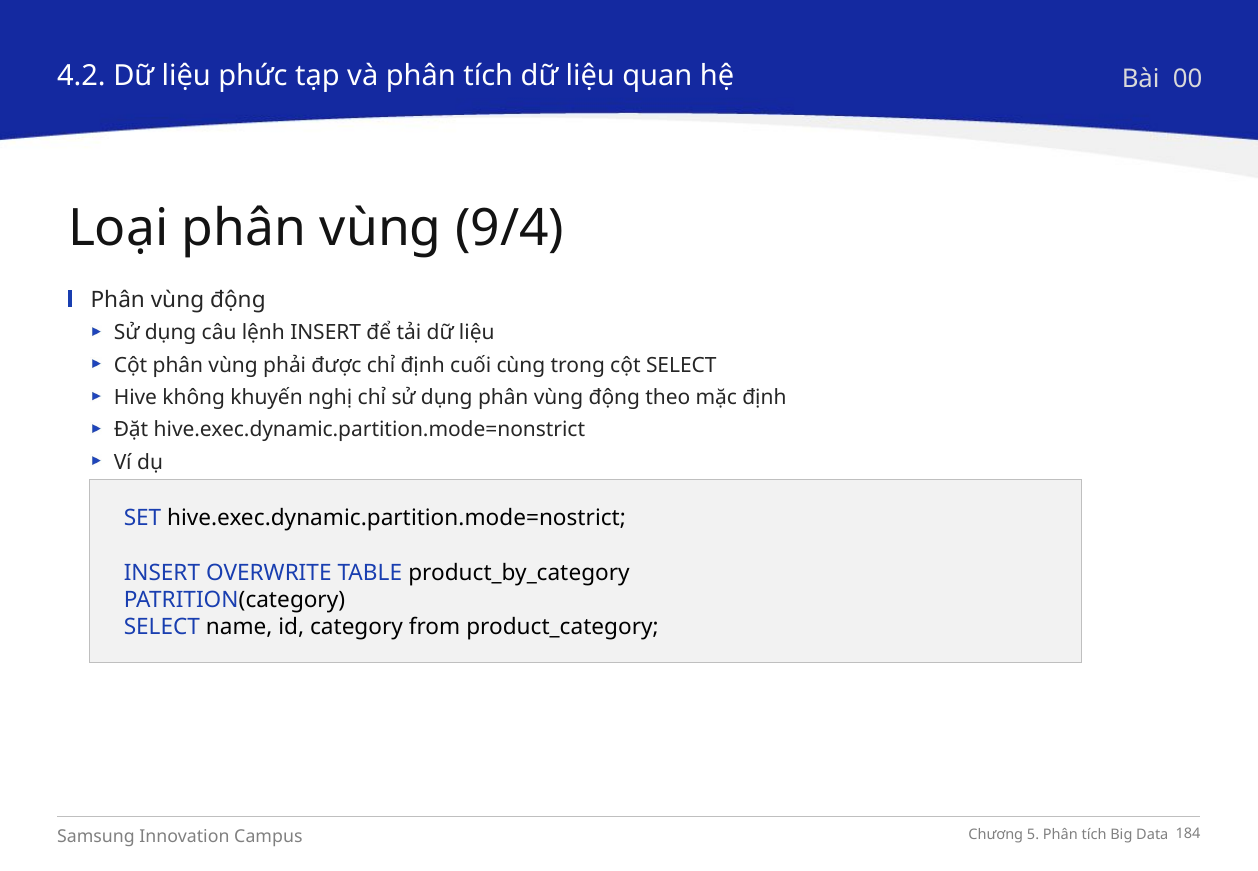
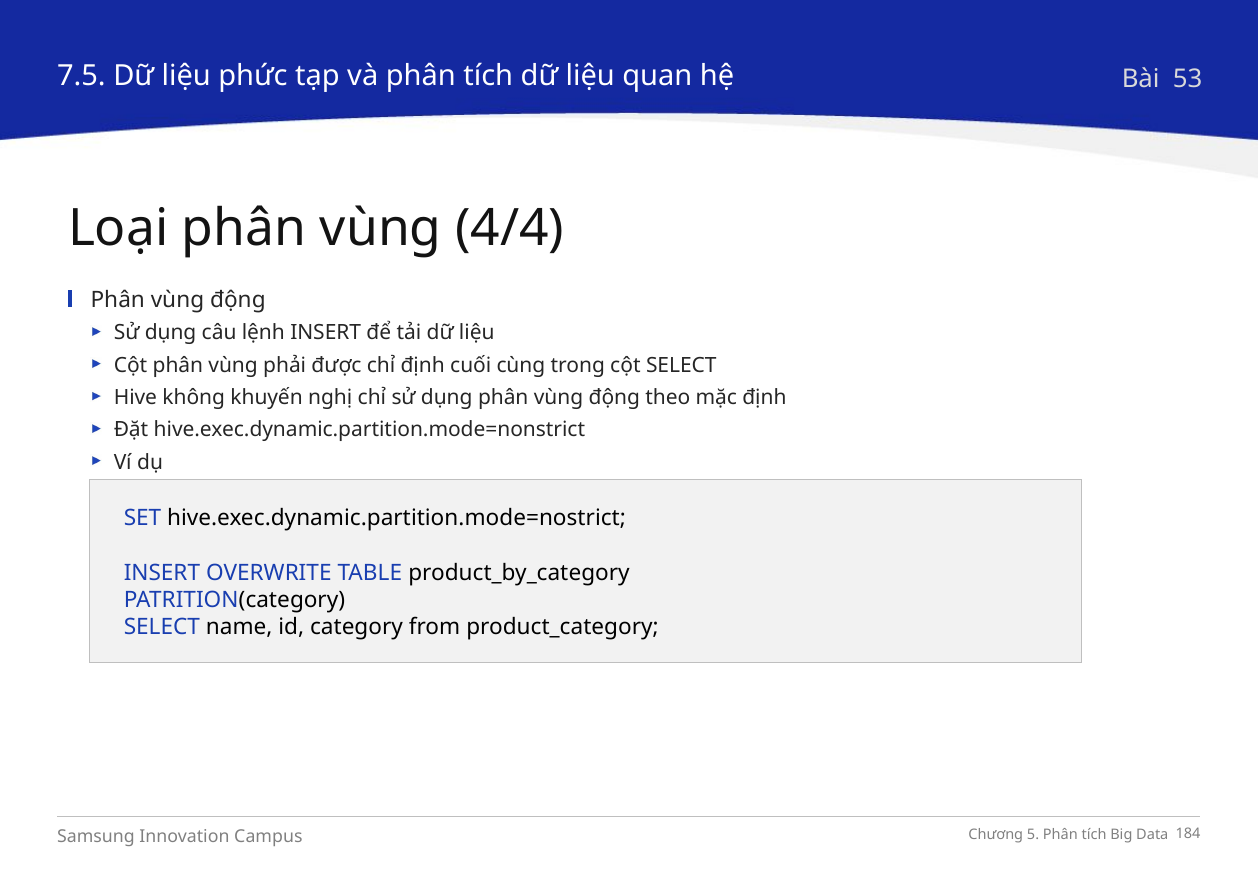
4.2: 4.2 -> 7.5
00: 00 -> 53
9/4: 9/4 -> 4/4
